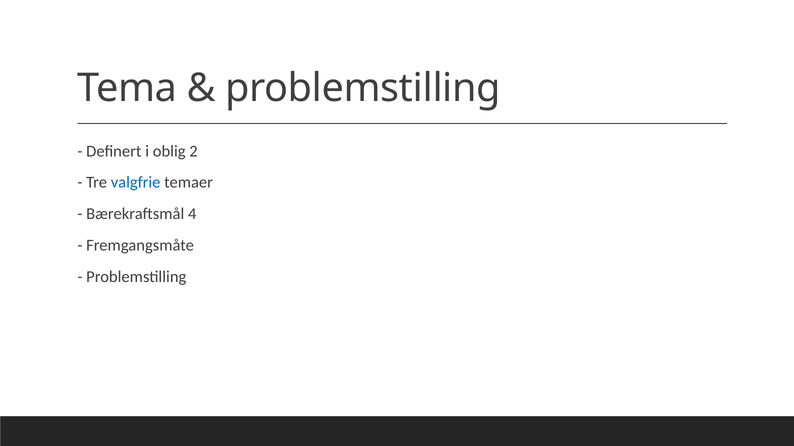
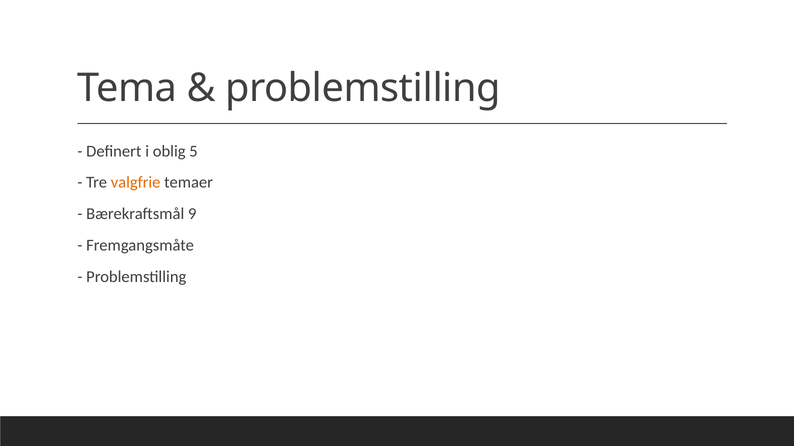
2: 2 -> 5
valgfrie colour: blue -> orange
4: 4 -> 9
